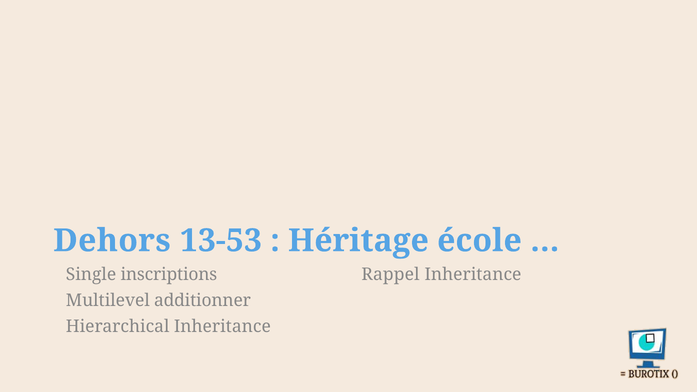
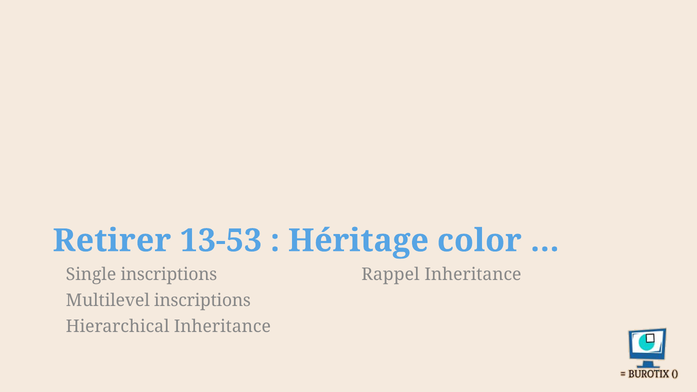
Dehors: Dehors -> Retirer
école: école -> color
Multilevel additionner: additionner -> inscriptions
